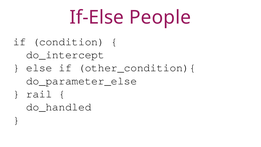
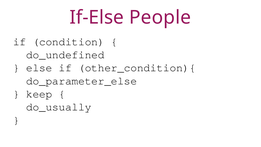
do_intercept: do_intercept -> do_undefined
rail: rail -> keep
do_handled: do_handled -> do_usually
